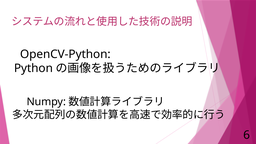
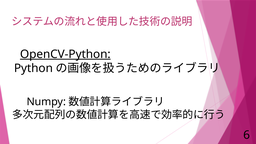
OpenCV-Python underline: none -> present
